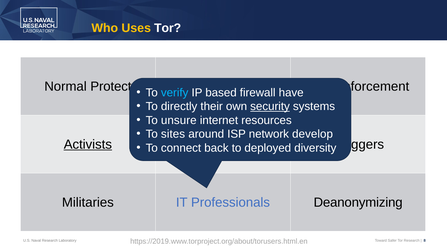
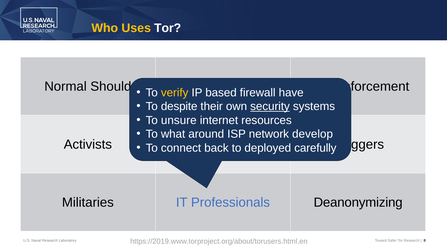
Protect: Protect -> Should
verify colour: light blue -> yellow
directly: directly -> despite
sites: sites -> what
Activists underline: present -> none
diversity: diversity -> carefully
